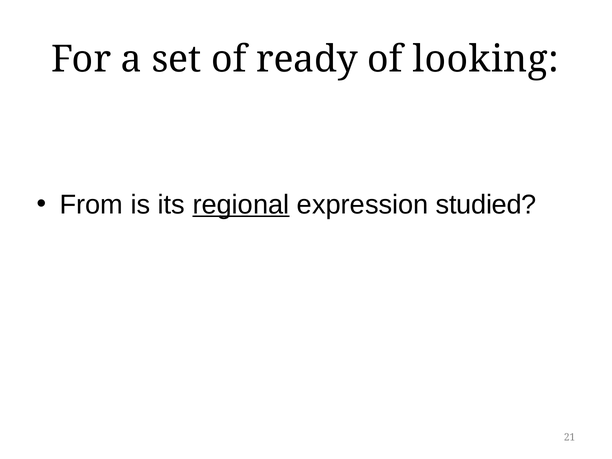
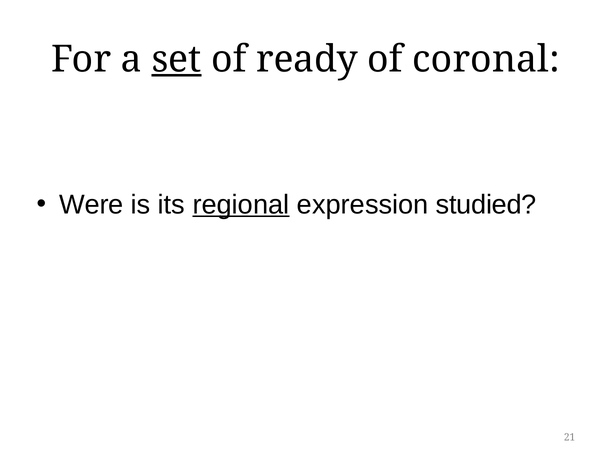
set underline: none -> present
looking: looking -> coronal
From: From -> Were
